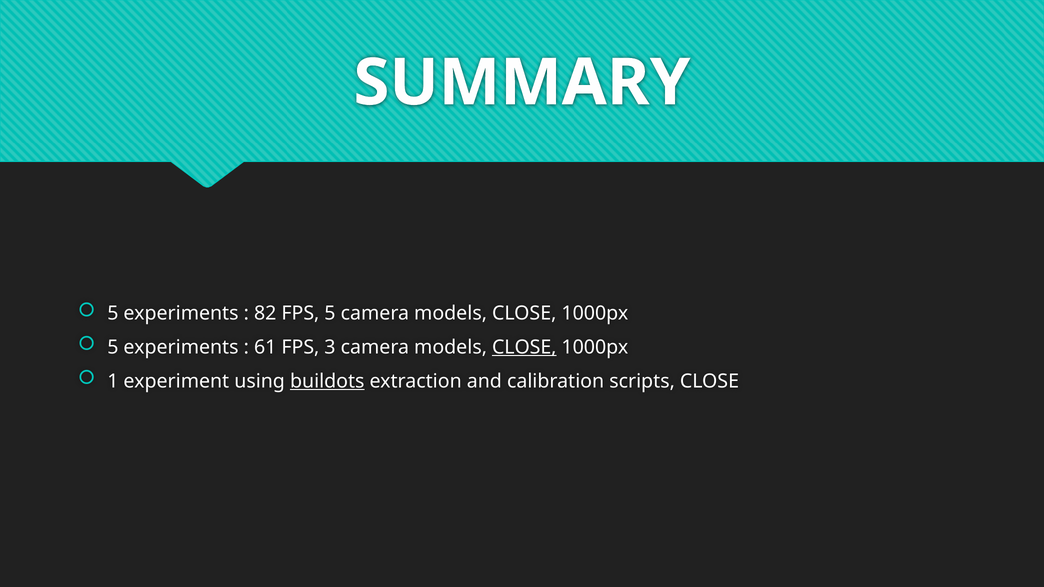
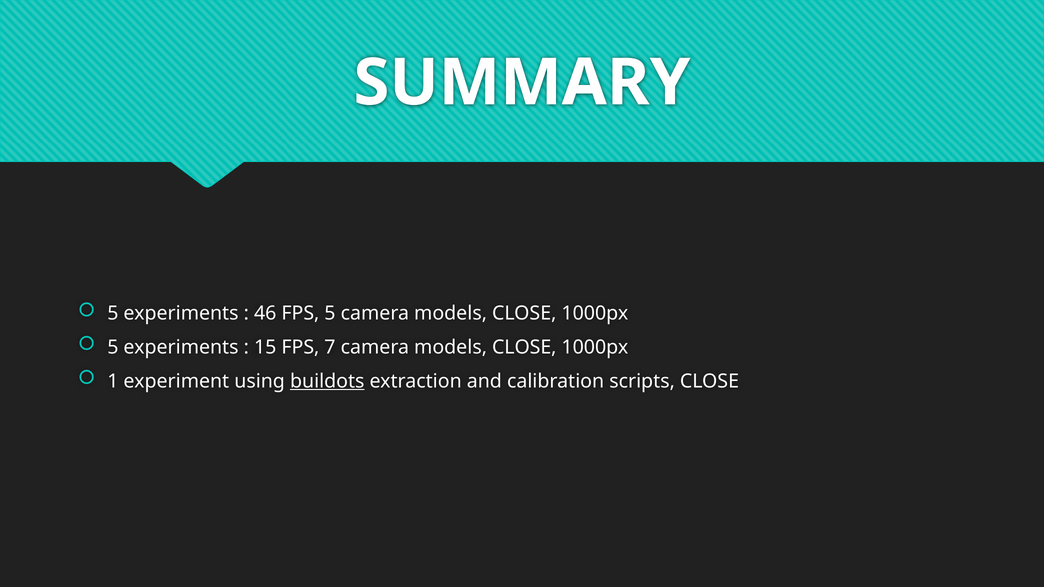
82: 82 -> 46
61: 61 -> 15
3: 3 -> 7
CLOSE at (524, 347) underline: present -> none
